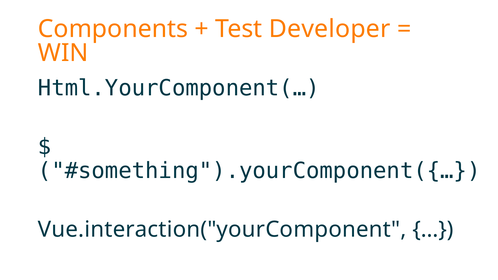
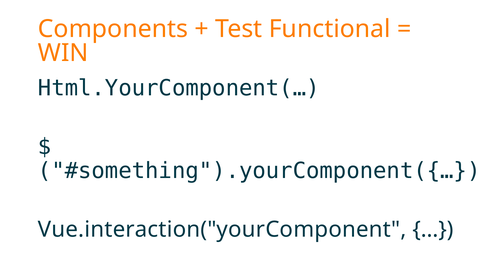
Developer: Developer -> Functional
